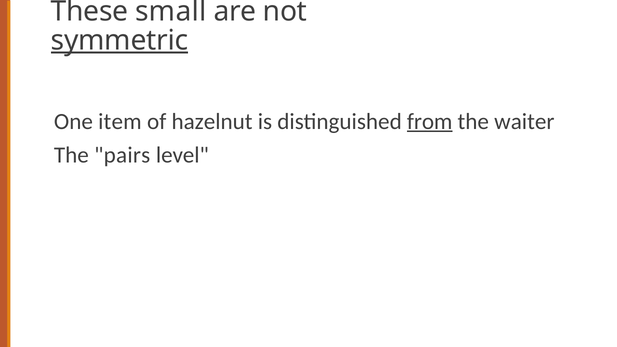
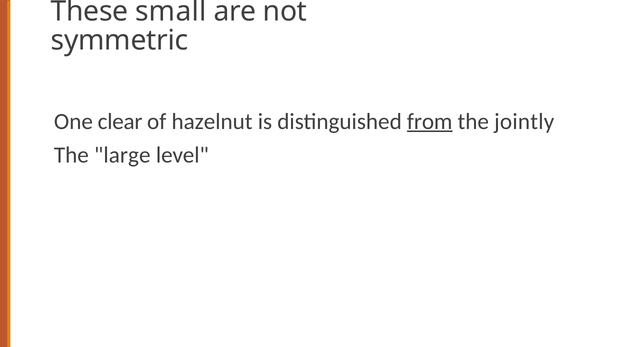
symmetric underline: present -> none
item: item -> clear
waiter: waiter -> jointly
pairs: pairs -> large
